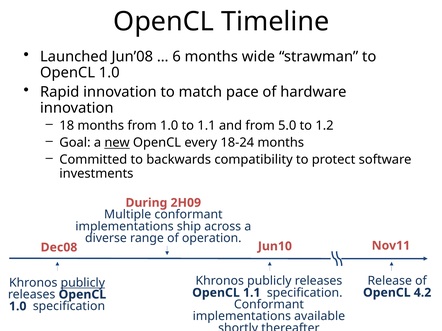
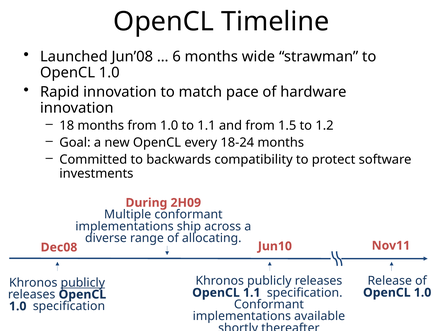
5.0: 5.0 -> 1.5
new underline: present -> none
operation: operation -> allocating
4.2 at (423, 293): 4.2 -> 1.0
